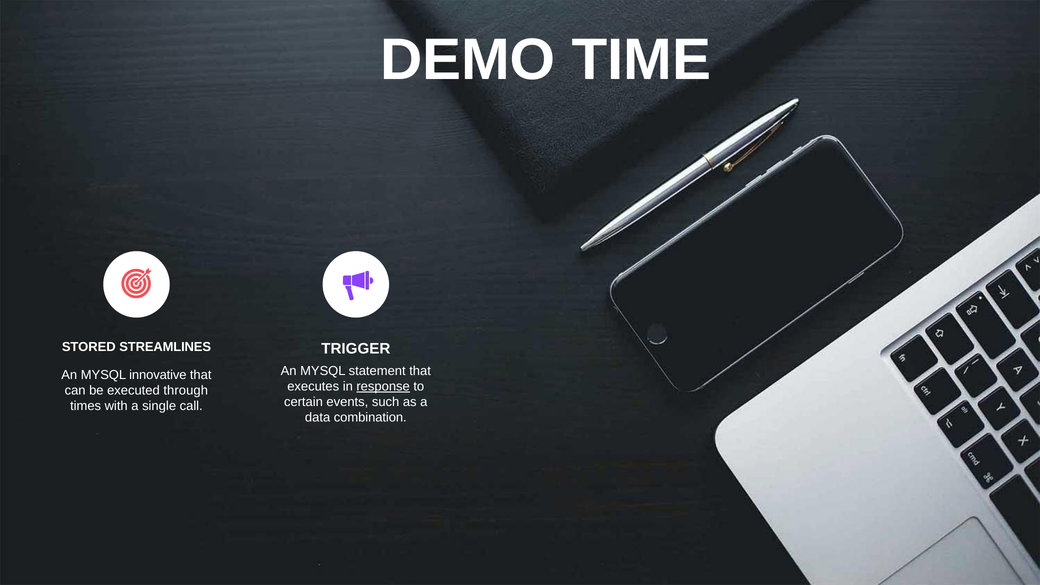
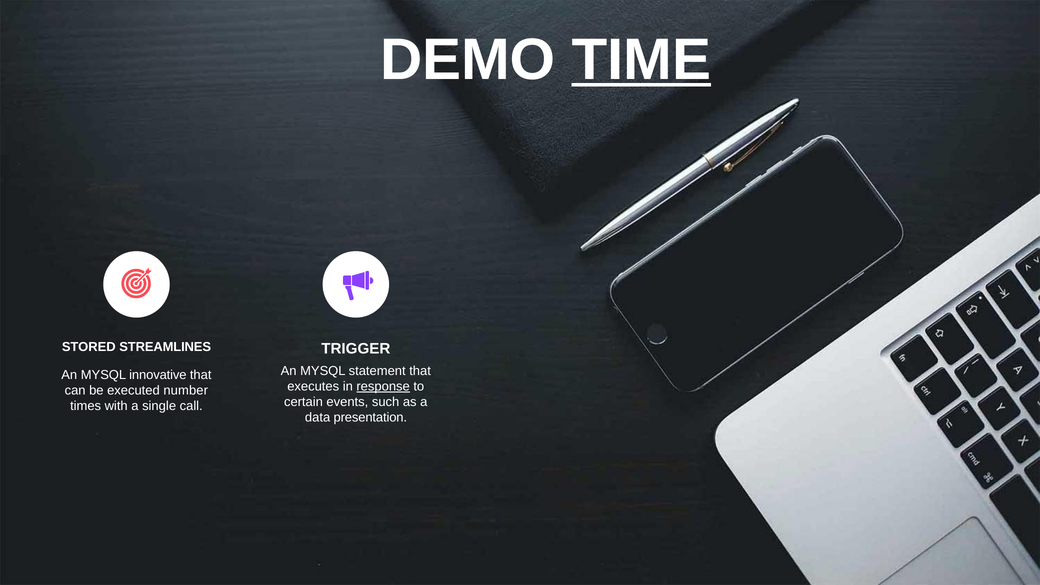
TIME underline: none -> present
through: through -> number
combination: combination -> presentation
